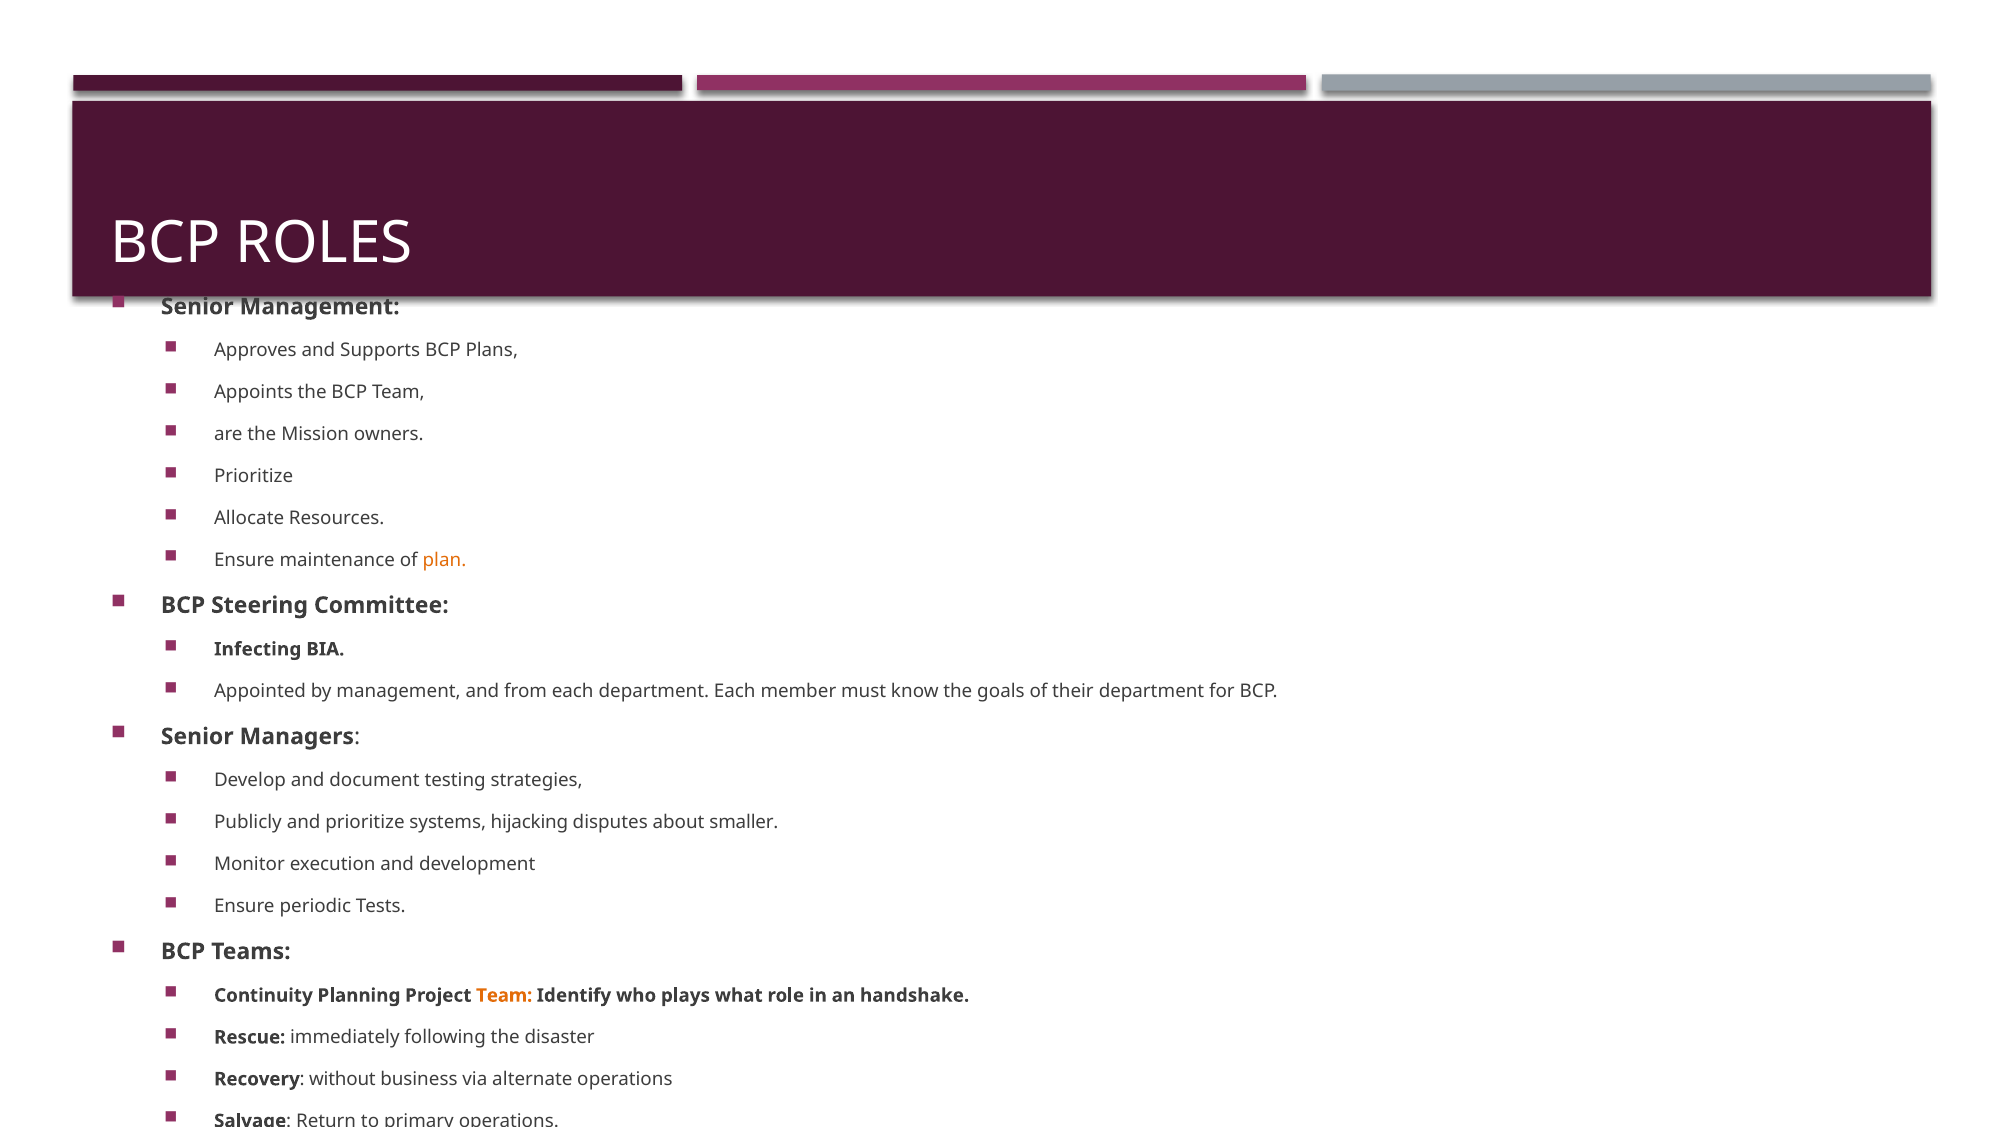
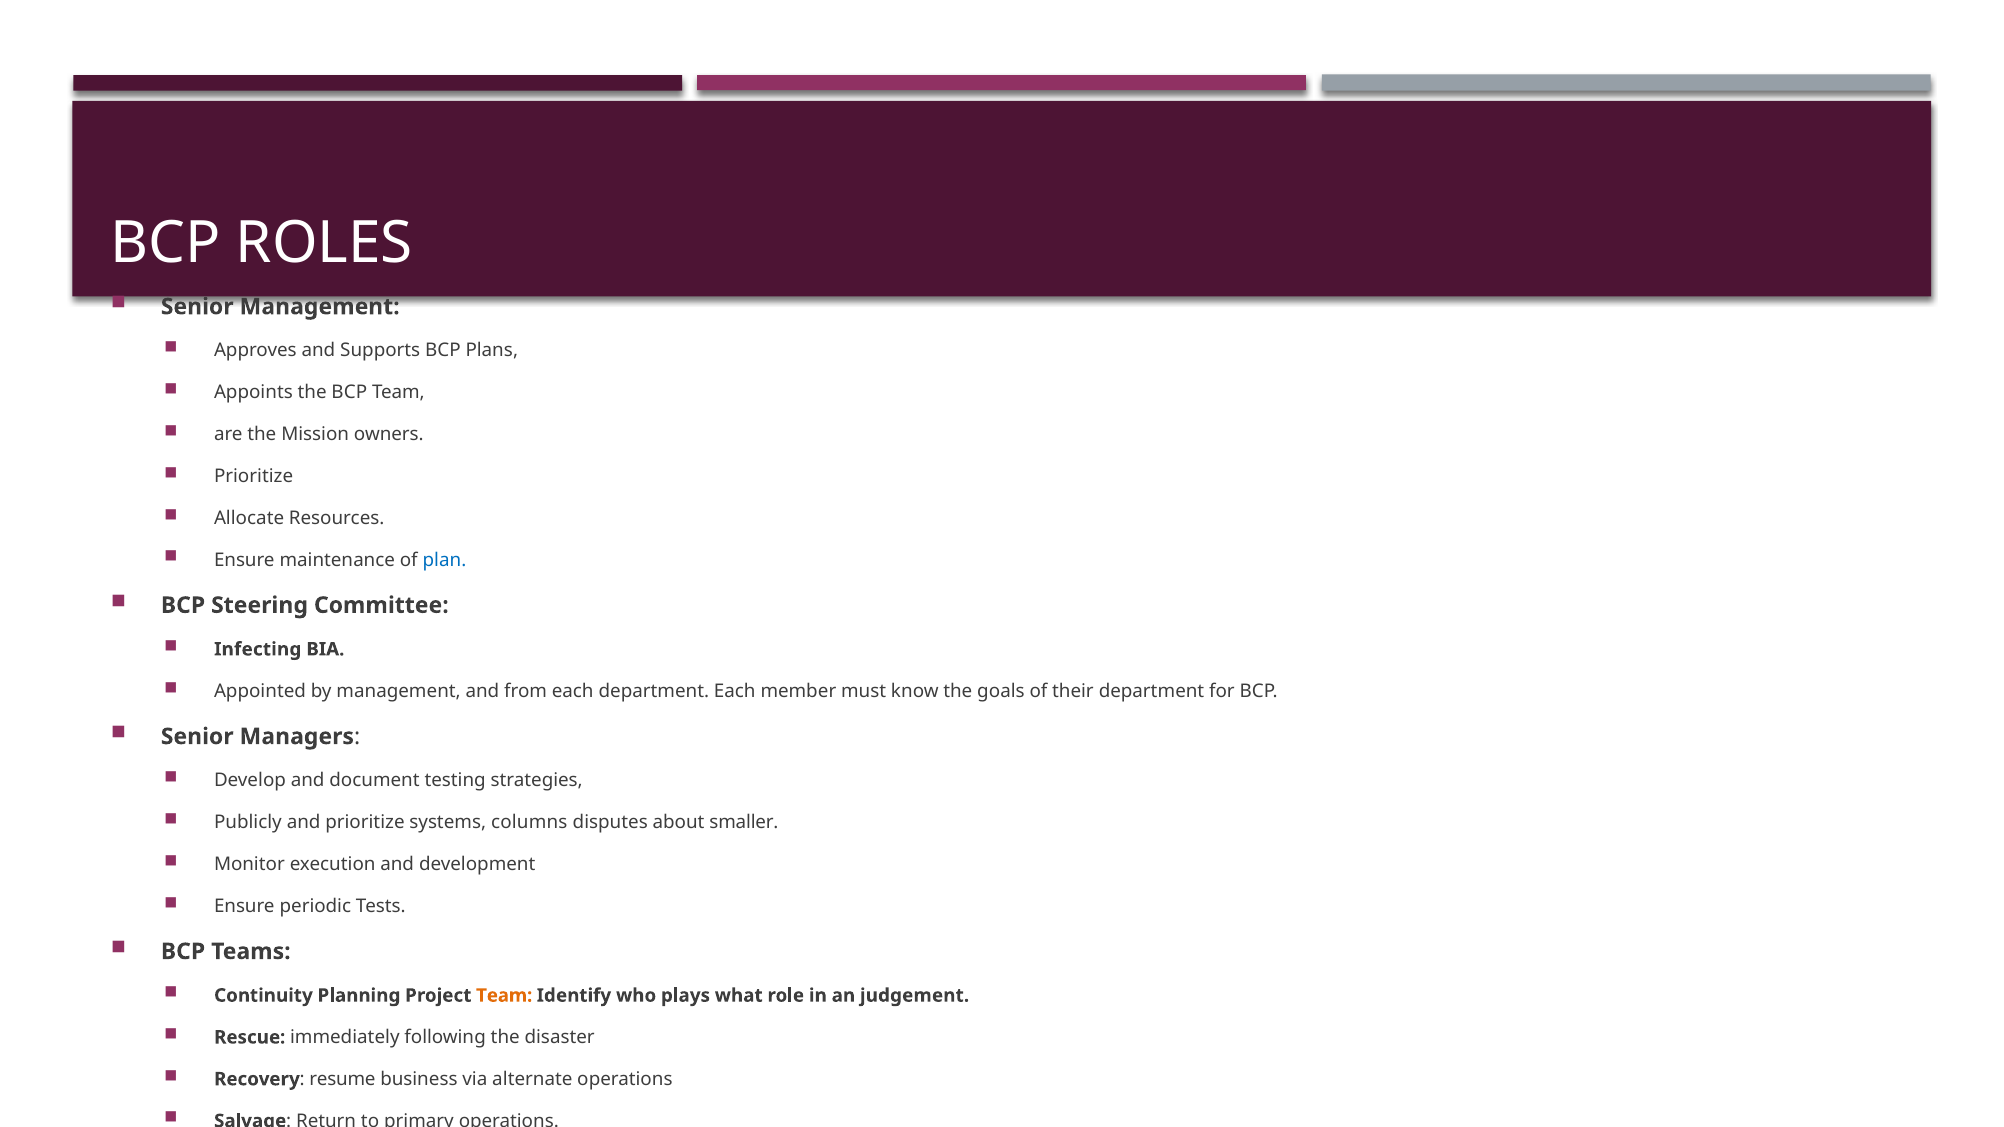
plan colour: orange -> blue
hijacking: hijacking -> columns
handshake: handshake -> judgement
without: without -> resume
